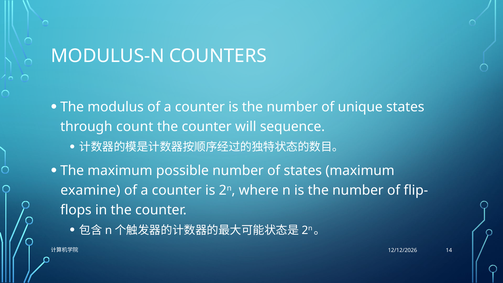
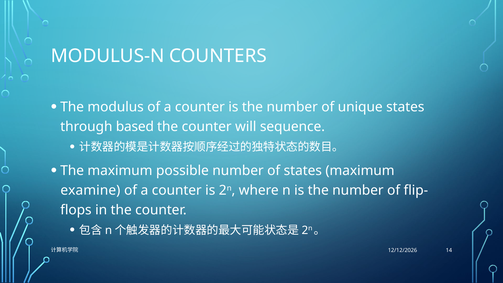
count: count -> based
